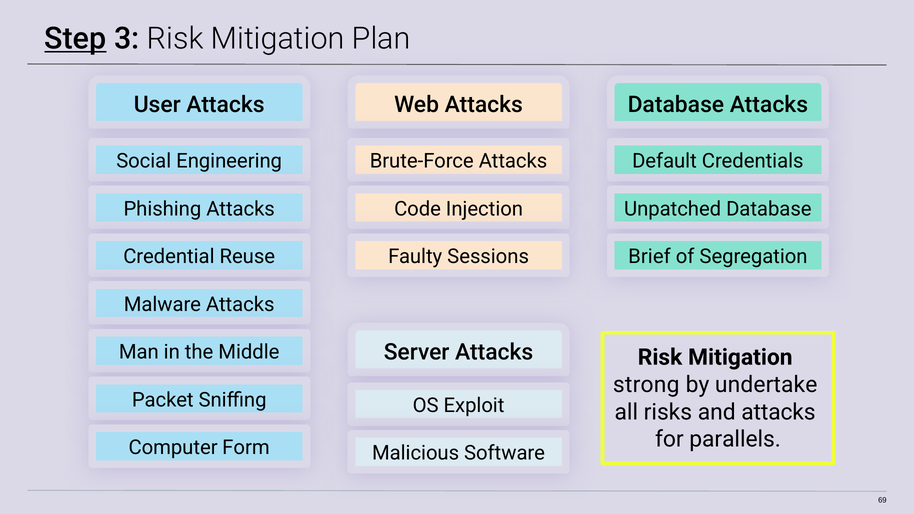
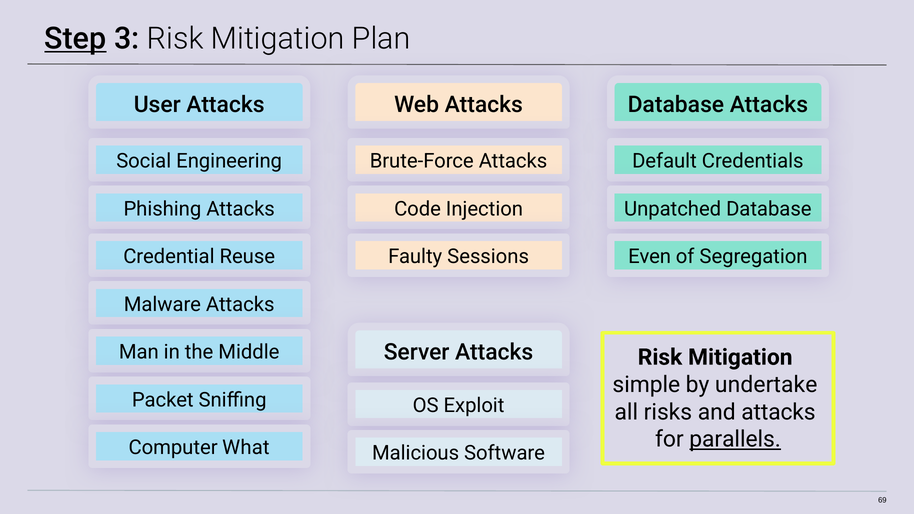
Brief: Brief -> Even
strong: strong -> simple
parallels underline: none -> present
Form: Form -> What
